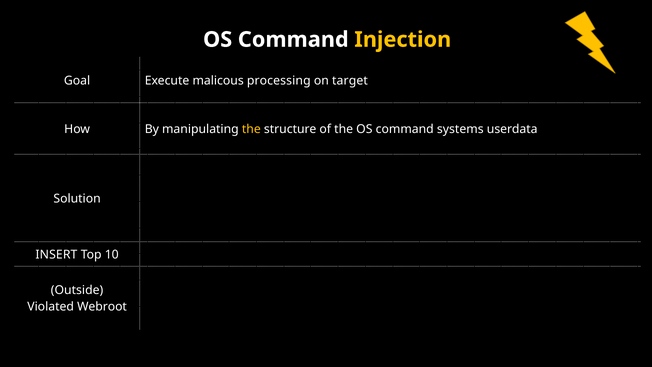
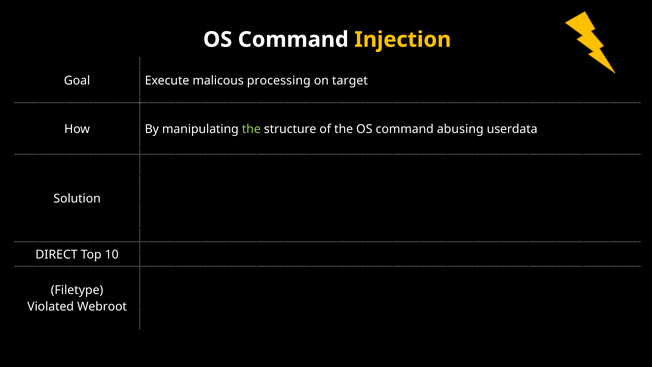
the at (251, 129) colour: yellow -> light green
systems: systems -> abusing
INSERT: INSERT -> DIRECT
Outside: Outside -> Filetype
